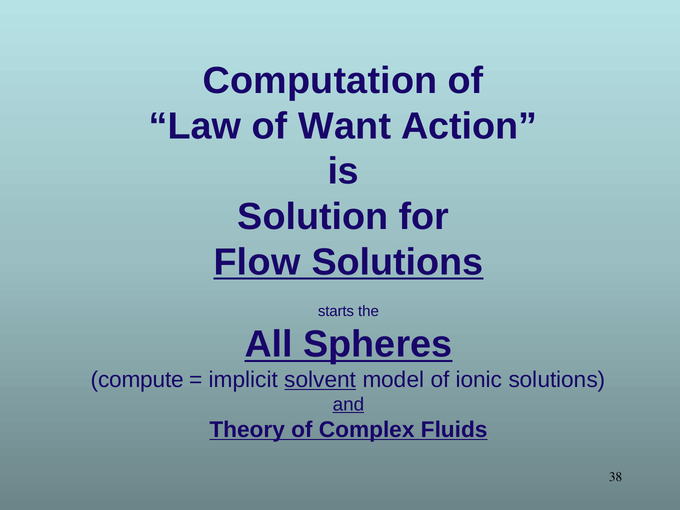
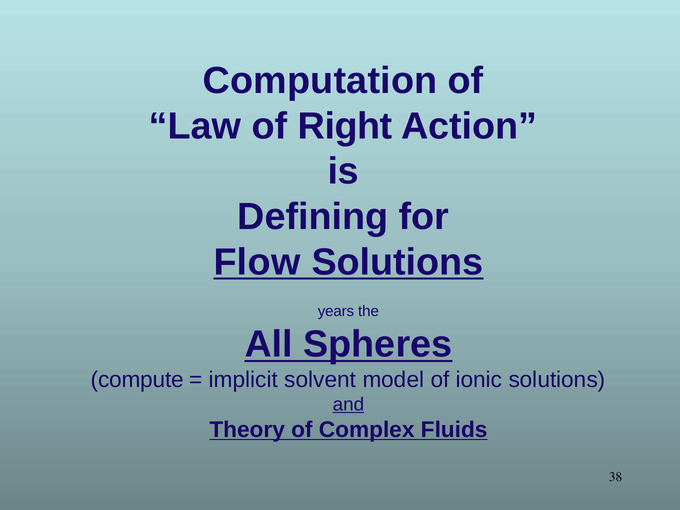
Want: Want -> Right
Solution: Solution -> Defining
starts: starts -> years
solvent underline: present -> none
